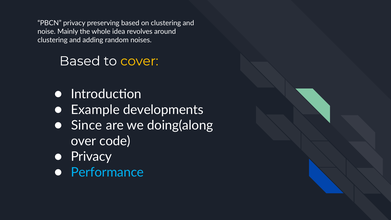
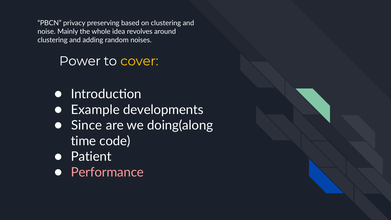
Based at (80, 61): Based -> Power
over: over -> time
Privacy at (91, 157): Privacy -> Patient
Performance colour: light blue -> pink
